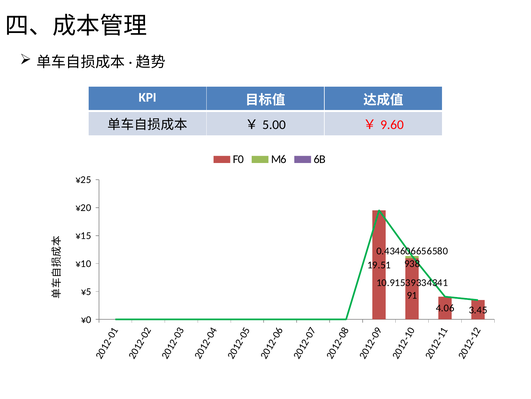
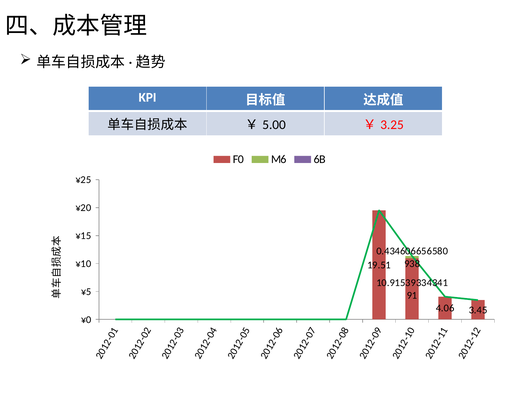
9.60: 9.60 -> 3.25
